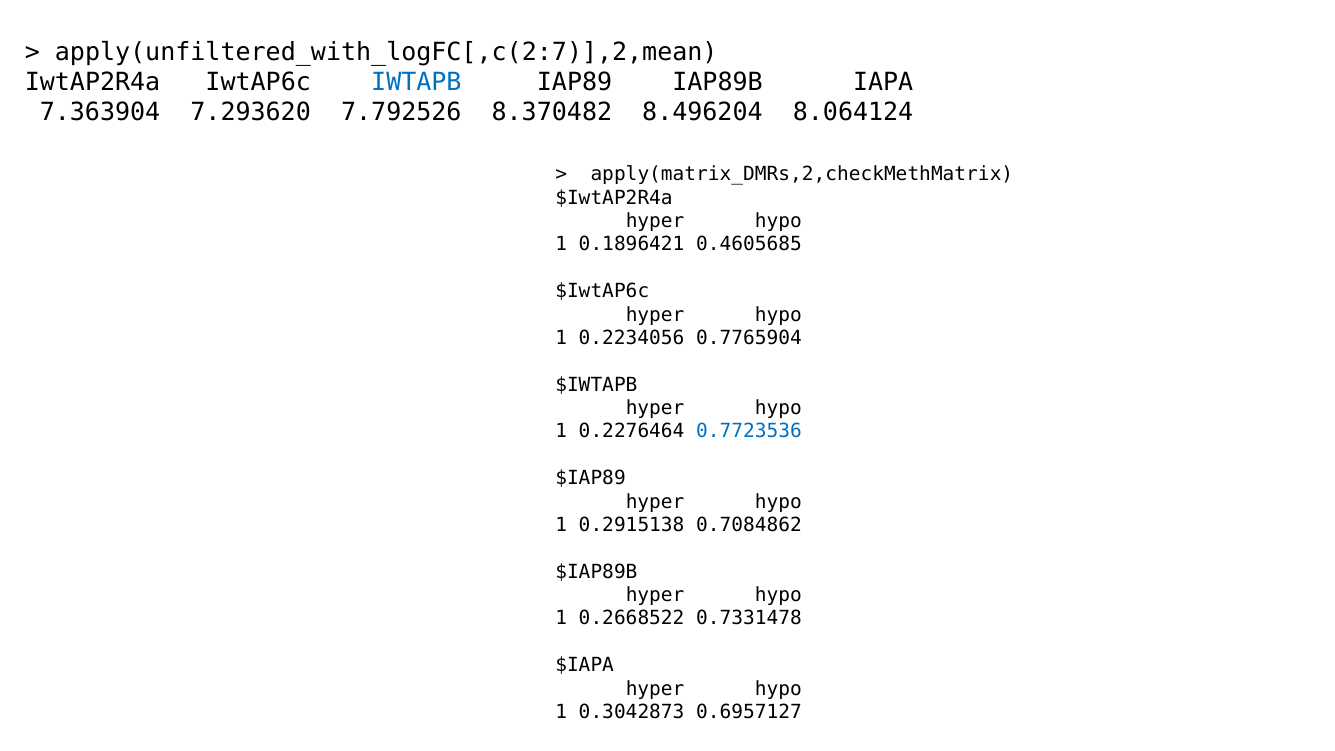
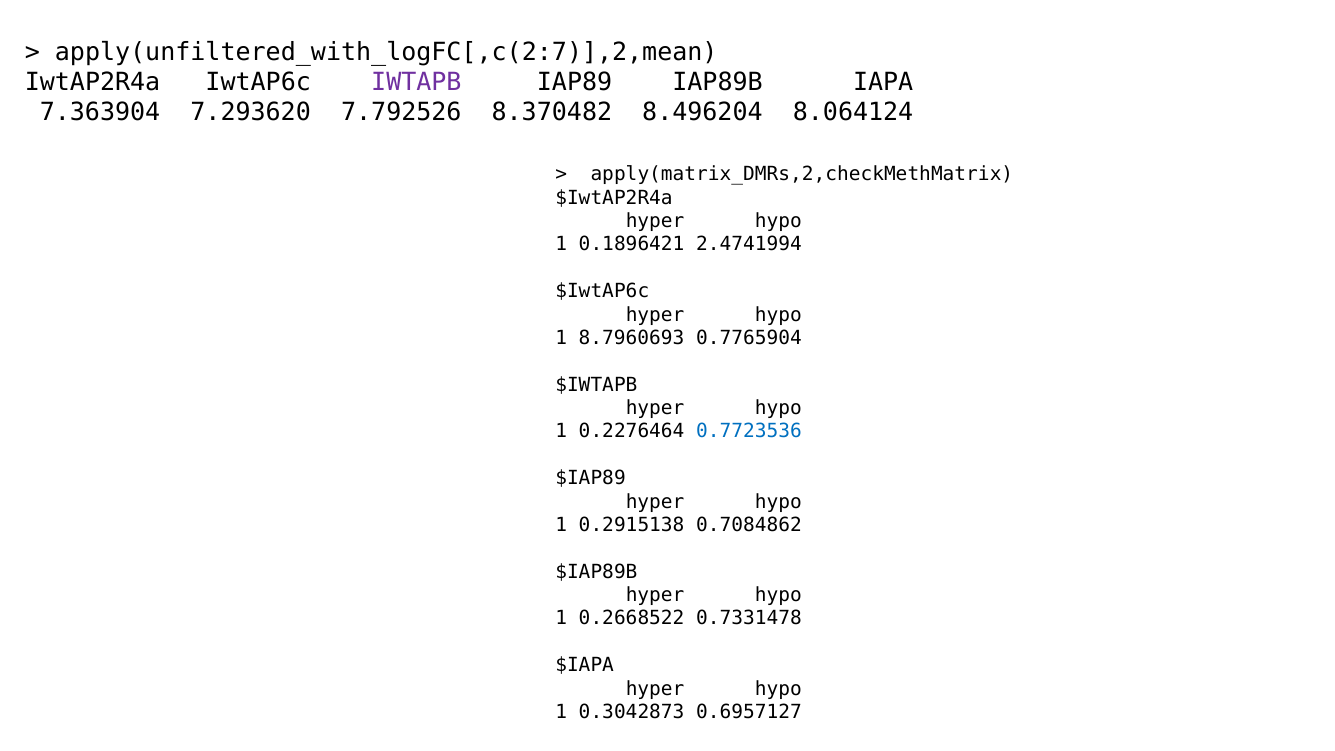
IWTAPB colour: blue -> purple
0.4605685: 0.4605685 -> 2.4741994
0.2234056: 0.2234056 -> 8.7960693
